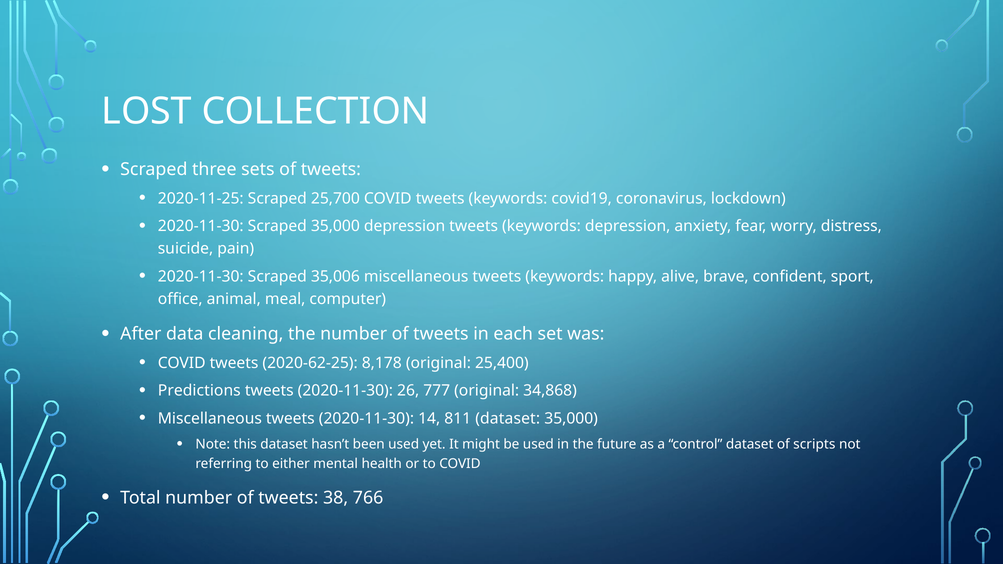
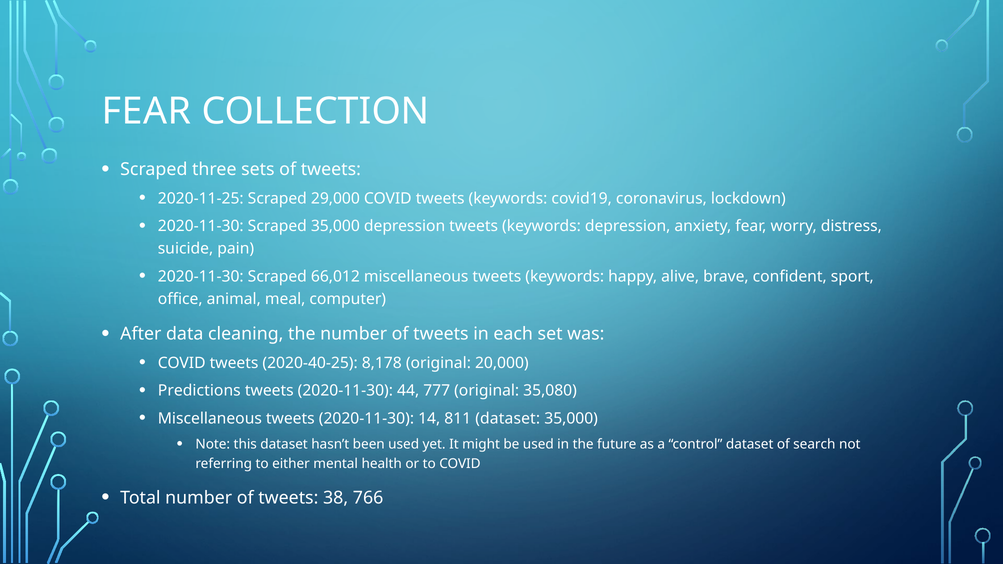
LOST at (147, 111): LOST -> FEAR
25,700: 25,700 -> 29,000
35,006: 35,006 -> 66,012
2020-62-25: 2020-62-25 -> 2020-40-25
25,400: 25,400 -> 20,000
26: 26 -> 44
34,868: 34,868 -> 35,080
scripts: scripts -> search
